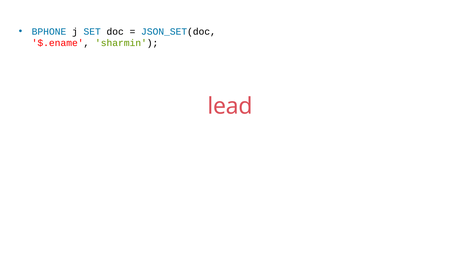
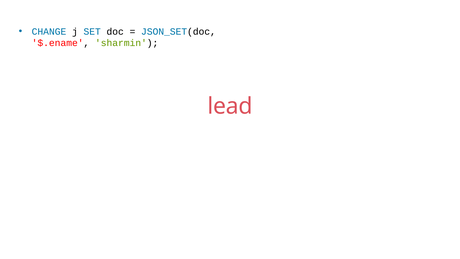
BPHONE: BPHONE -> CHANGE
